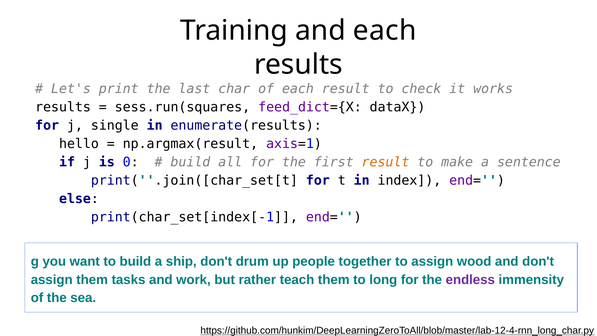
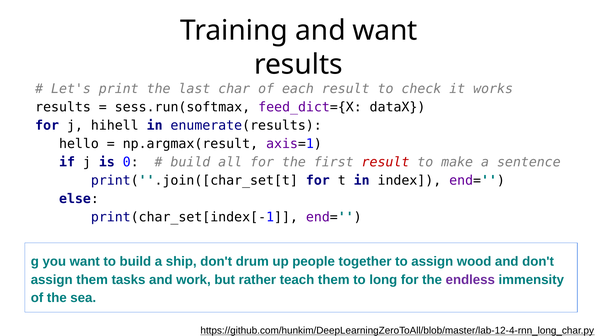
and each: each -> want
sess.run(squares: sess.run(squares -> sess.run(softmax
single: single -> hihell
result at (385, 162) colour: orange -> red
